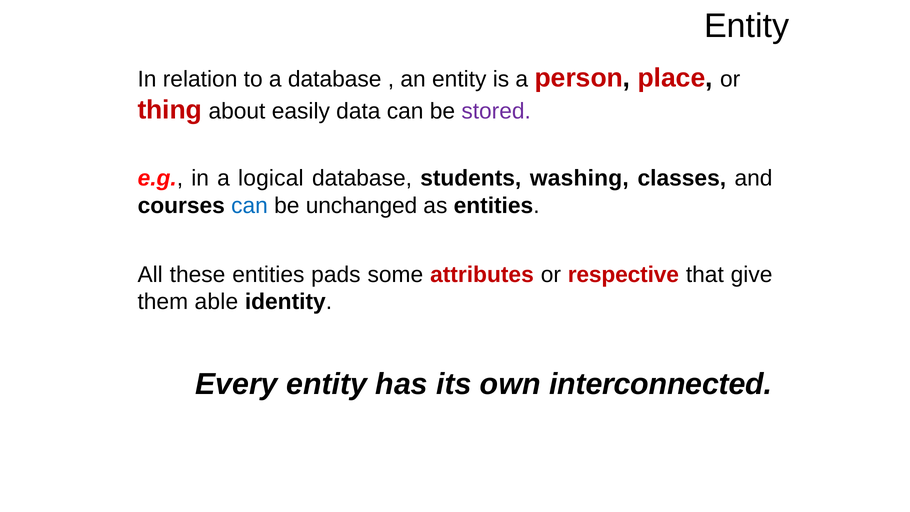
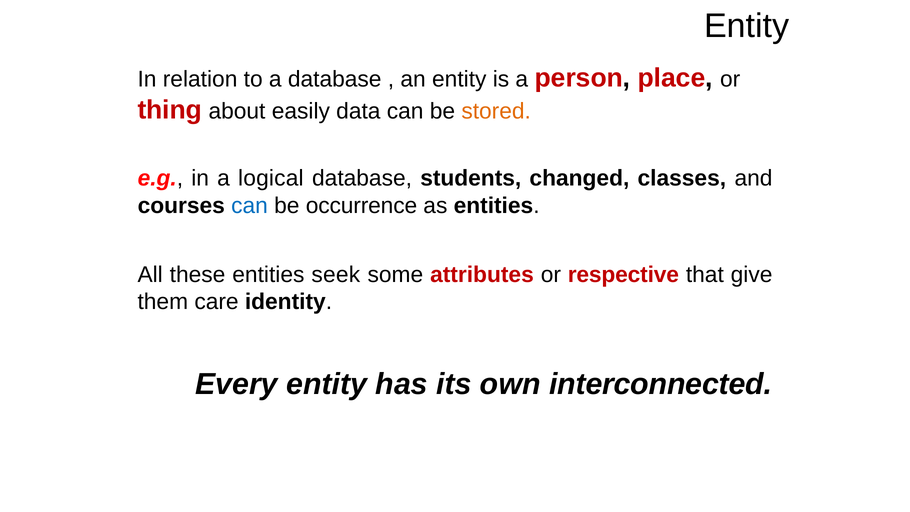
stored colour: purple -> orange
washing: washing -> changed
unchanged: unchanged -> occurrence
pads: pads -> seek
able: able -> care
